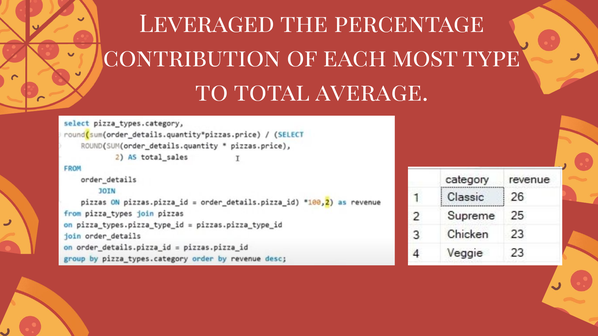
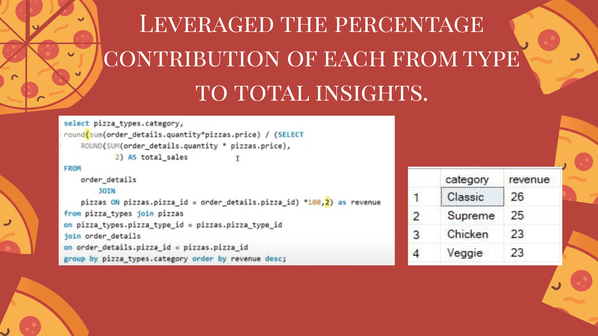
most: most -> from
average: average -> insights
